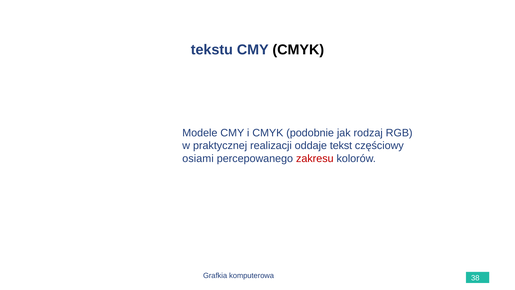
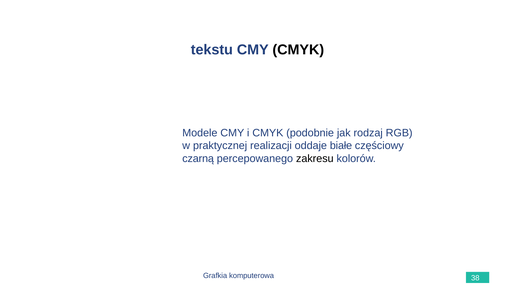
tekst: tekst -> białe
osiami: osiami -> czarną
zakresu colour: red -> black
